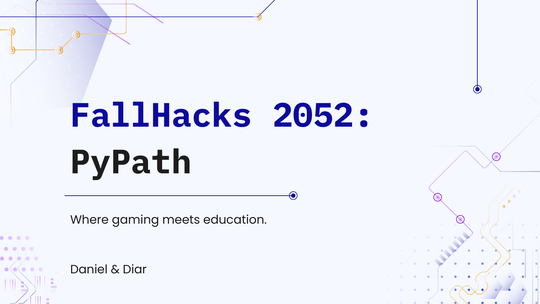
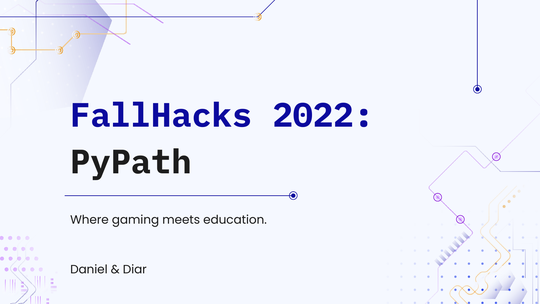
2052: 2052 -> 2022
